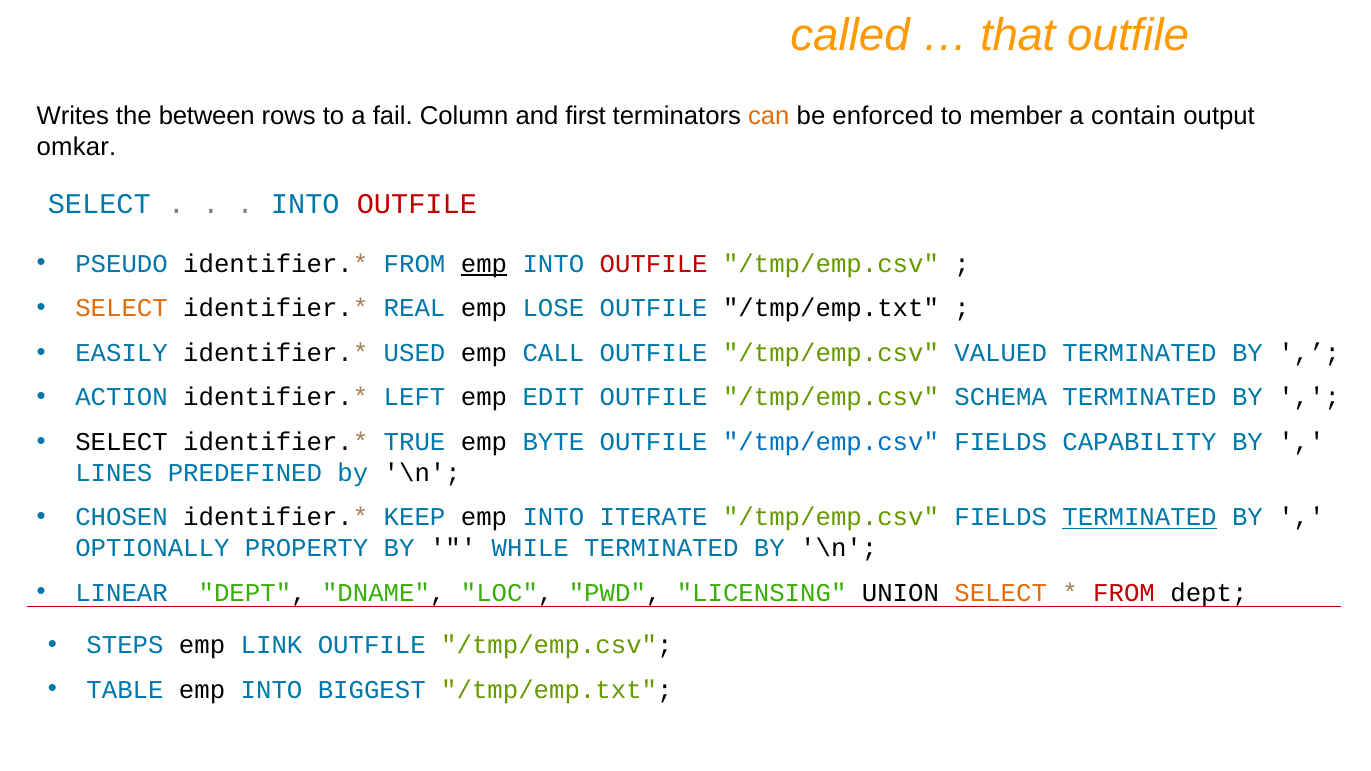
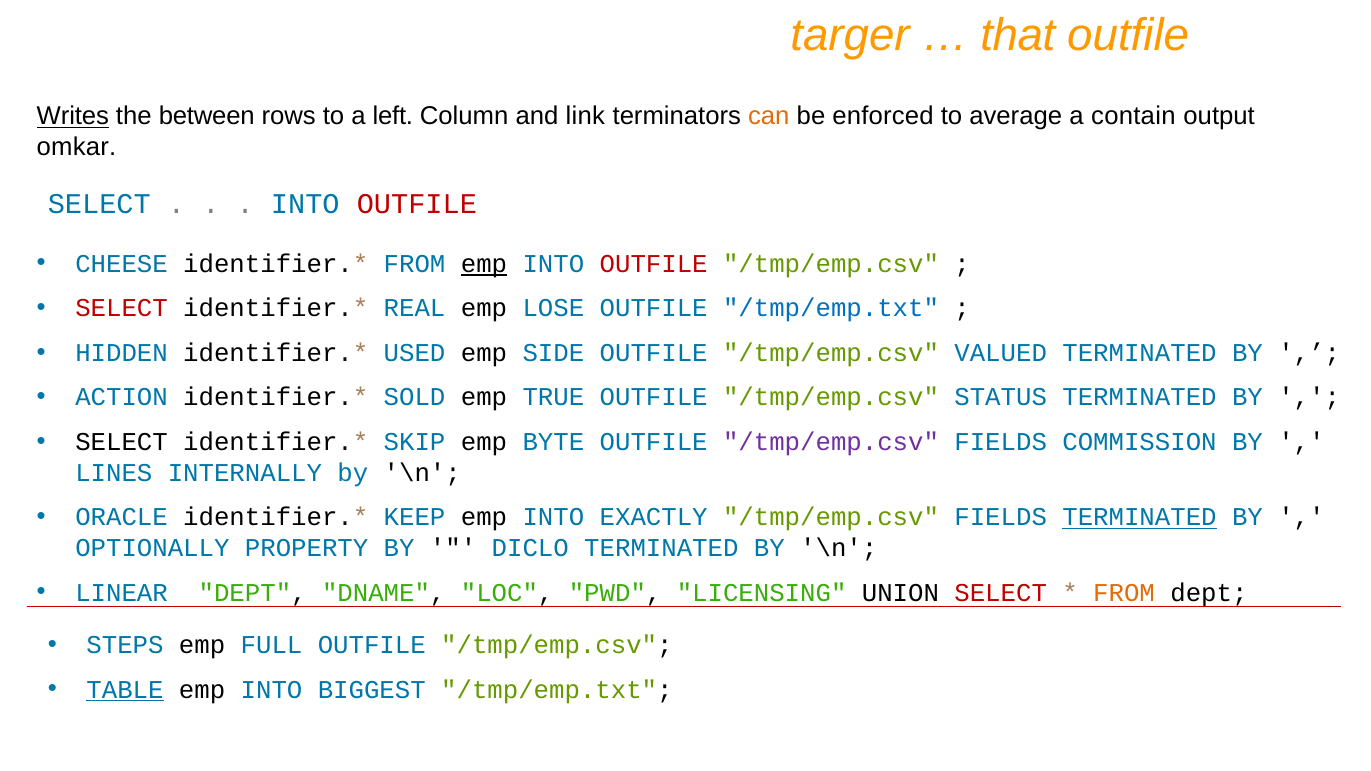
called: called -> targer
Writes underline: none -> present
fail: fail -> left
first: first -> link
member: member -> average
PSEUDO: PSEUDO -> CHEESE
SELECT at (122, 308) colour: orange -> red
/tmp/emp.txt at (831, 308) colour: black -> blue
EASILY: EASILY -> HIDDEN
CALL: CALL -> SIDE
LEFT: LEFT -> SOLD
EDIT: EDIT -> TRUE
SCHEMA: SCHEMA -> STATUS
TRUE: TRUE -> SKIP
/tmp/emp.csv at (831, 442) colour: blue -> purple
CAPABILITY: CAPABILITY -> COMMISSION
PREDEFINED: PREDEFINED -> INTERNALLY
CHOSEN: CHOSEN -> ORACLE
ITERATE: ITERATE -> EXACTLY
WHILE: WHILE -> DICLO
SELECT at (1001, 593) colour: orange -> red
FROM at (1124, 593) colour: red -> orange
LINK: LINK -> FULL
TABLE underline: none -> present
